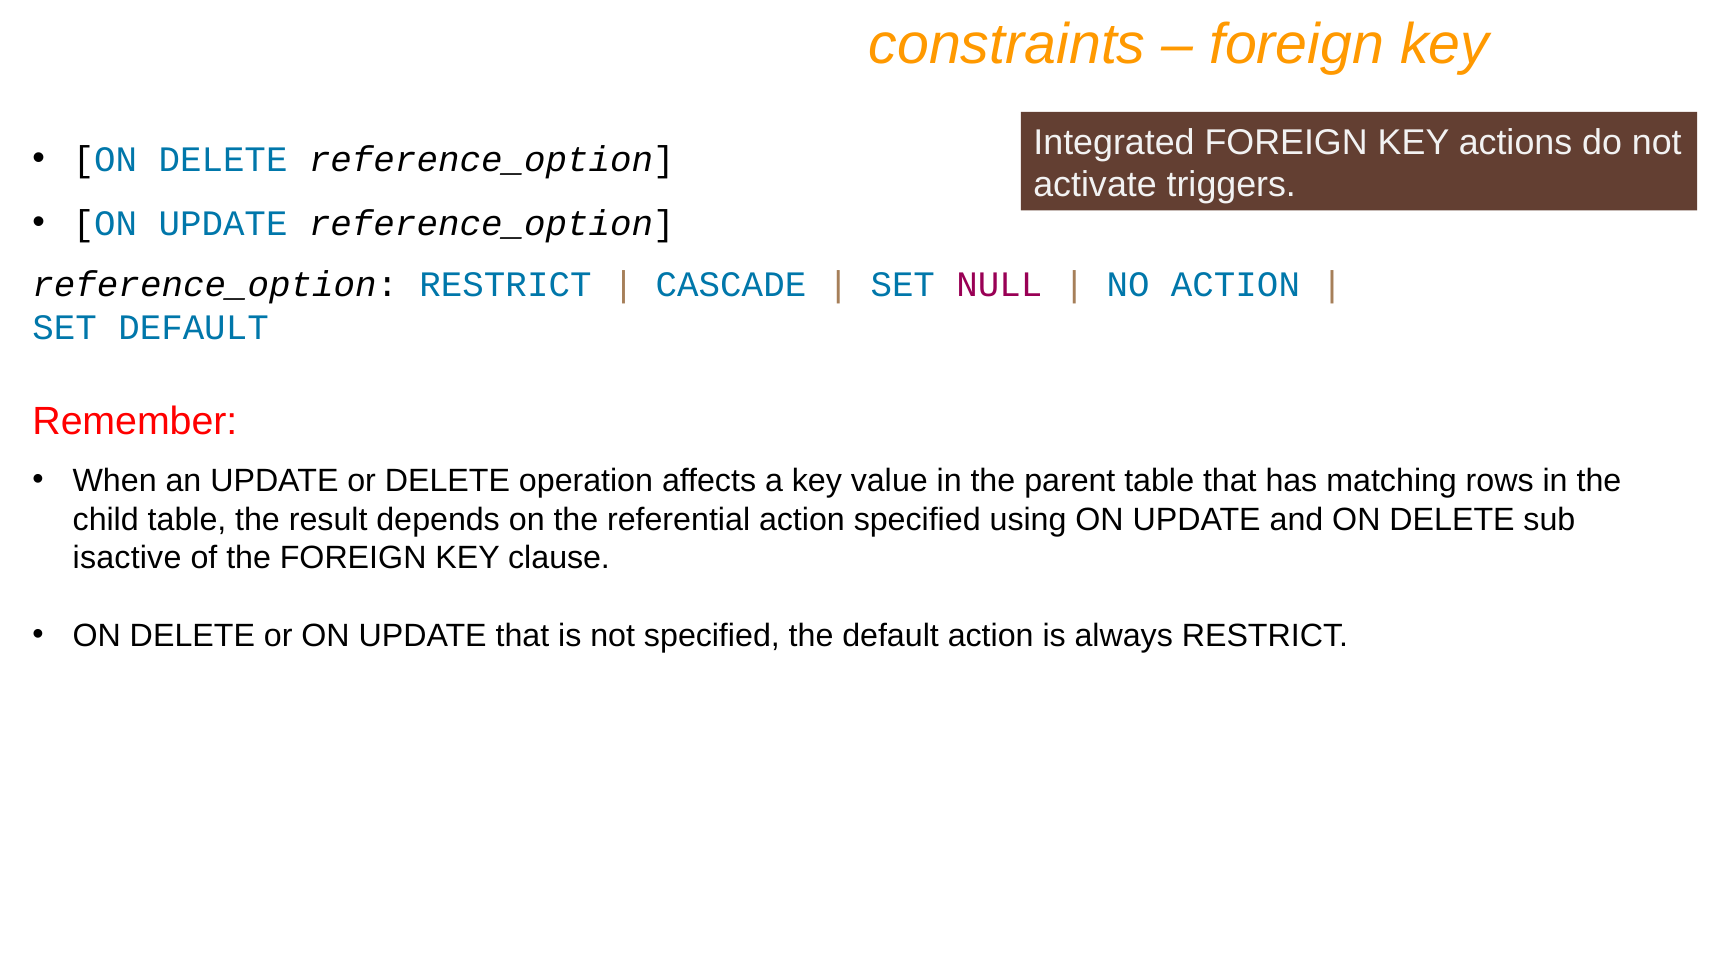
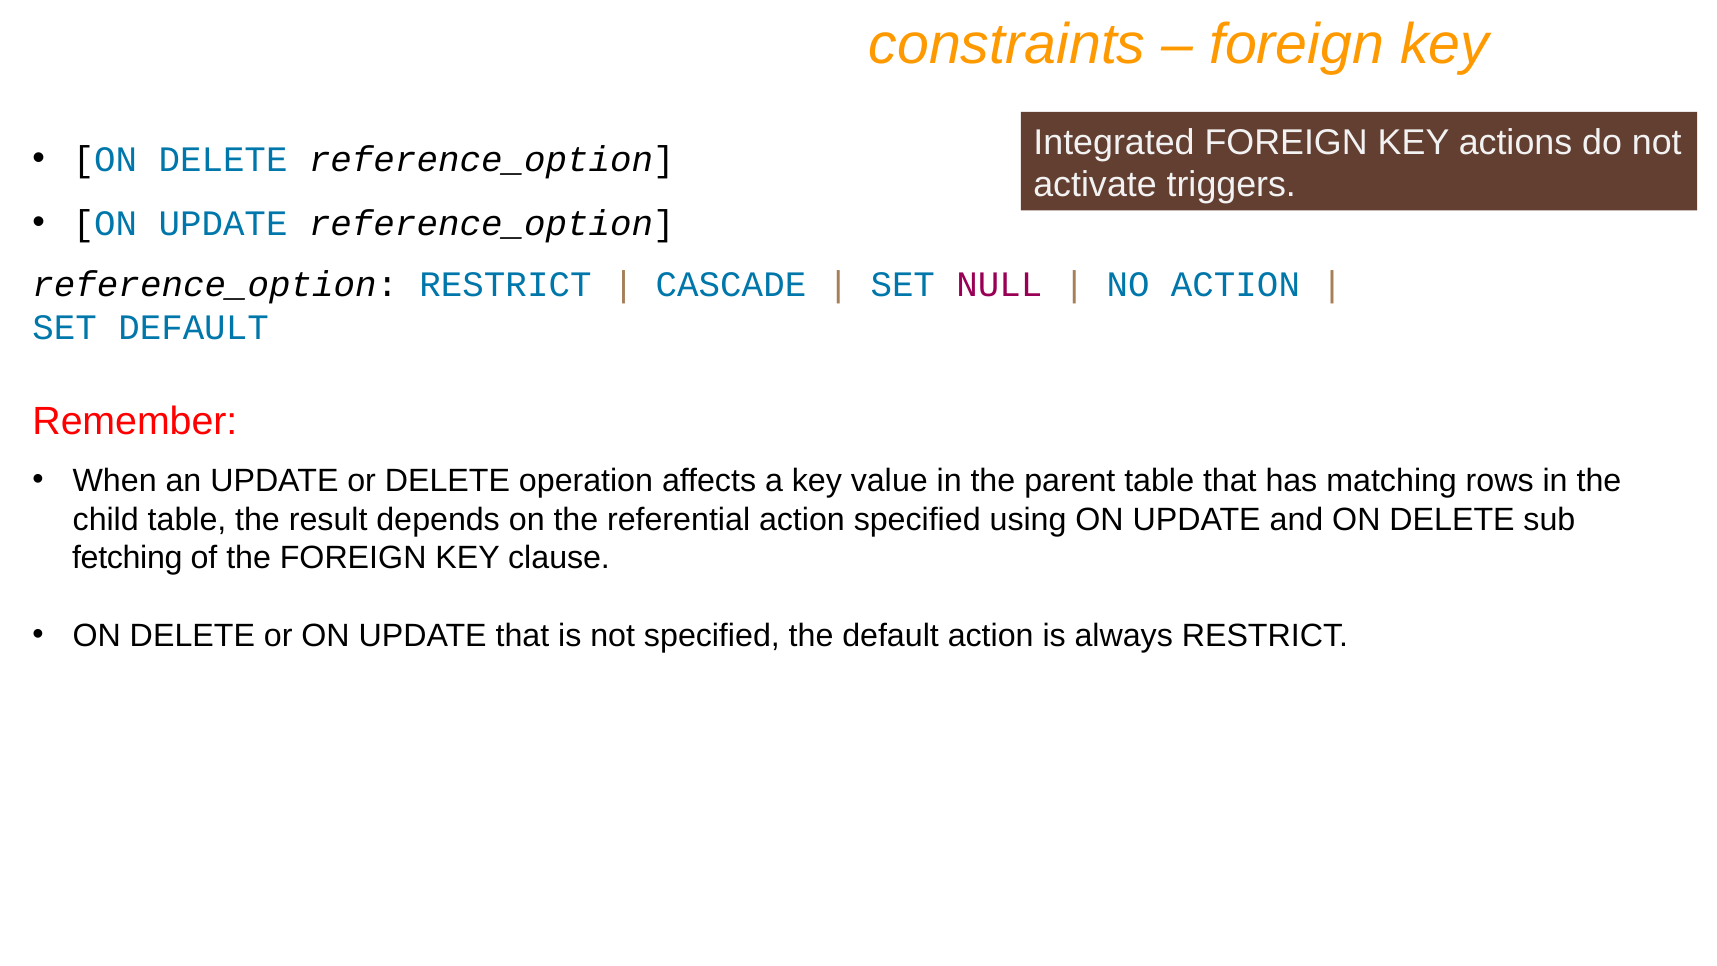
isactive: isactive -> fetching
